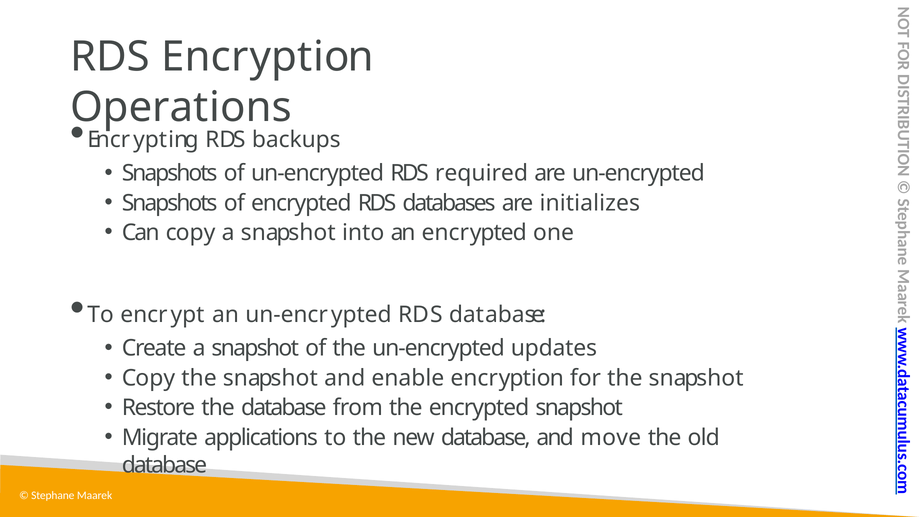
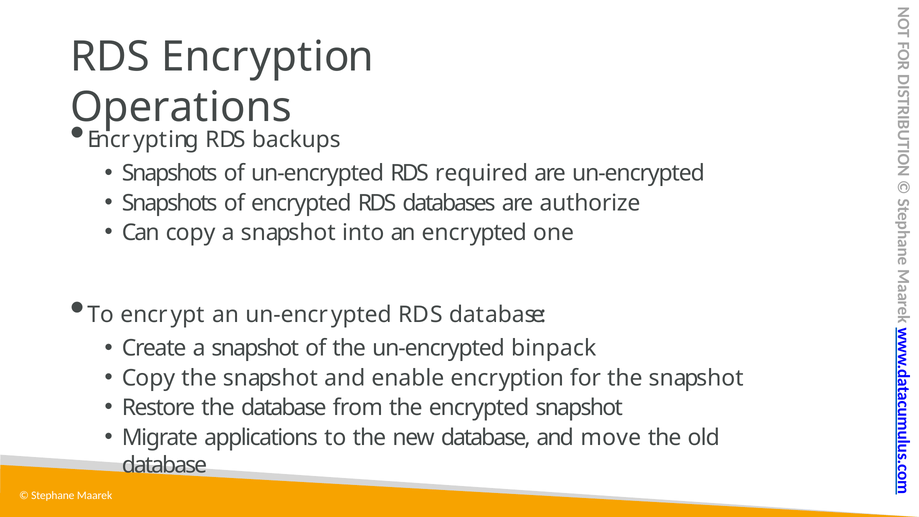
initializes: initializes -> authorize
updates: updates -> binpack
